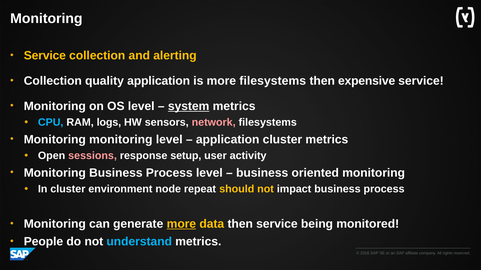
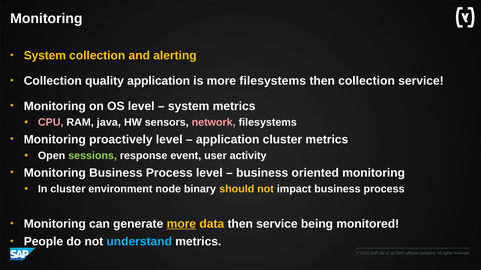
Service at (45, 56): Service -> System
then expensive: expensive -> collection
system at (189, 106) underline: present -> none
CPU colour: light blue -> pink
logs: logs -> java
Monitoring monitoring: monitoring -> proactively
sessions colour: pink -> light green
setup: setup -> event
repeat: repeat -> binary
